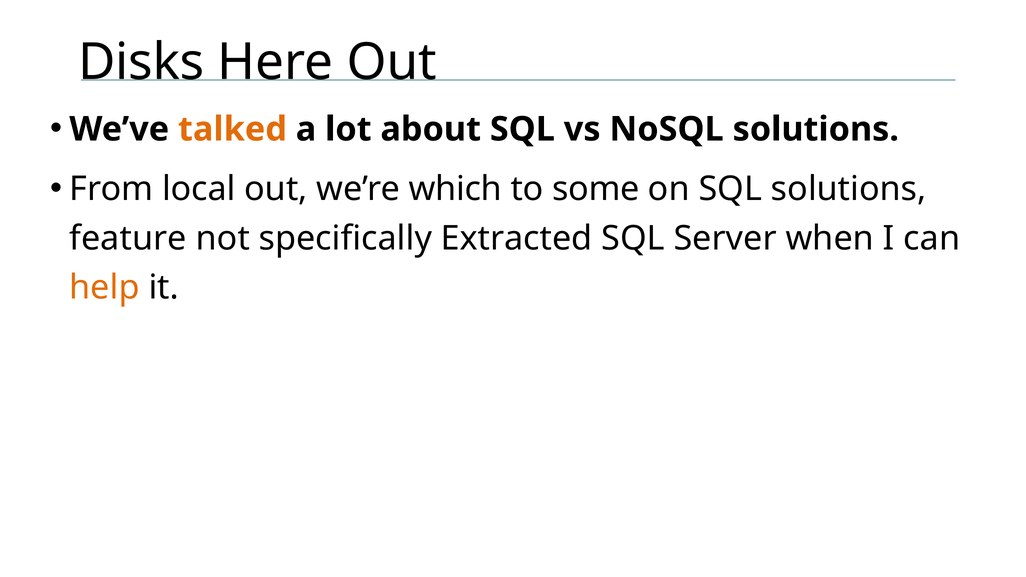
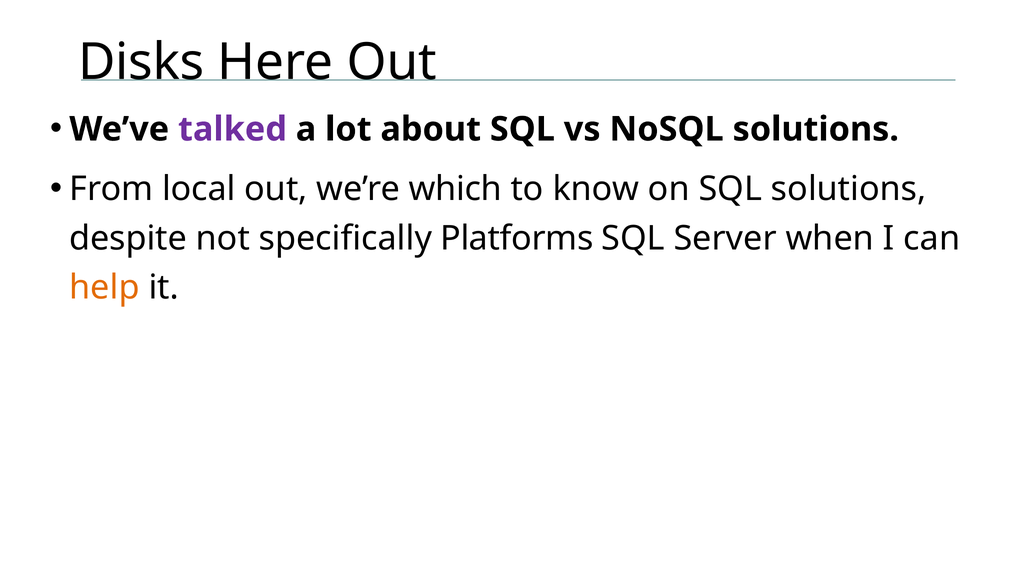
talked colour: orange -> purple
some: some -> know
feature: feature -> despite
Extracted: Extracted -> Platforms
